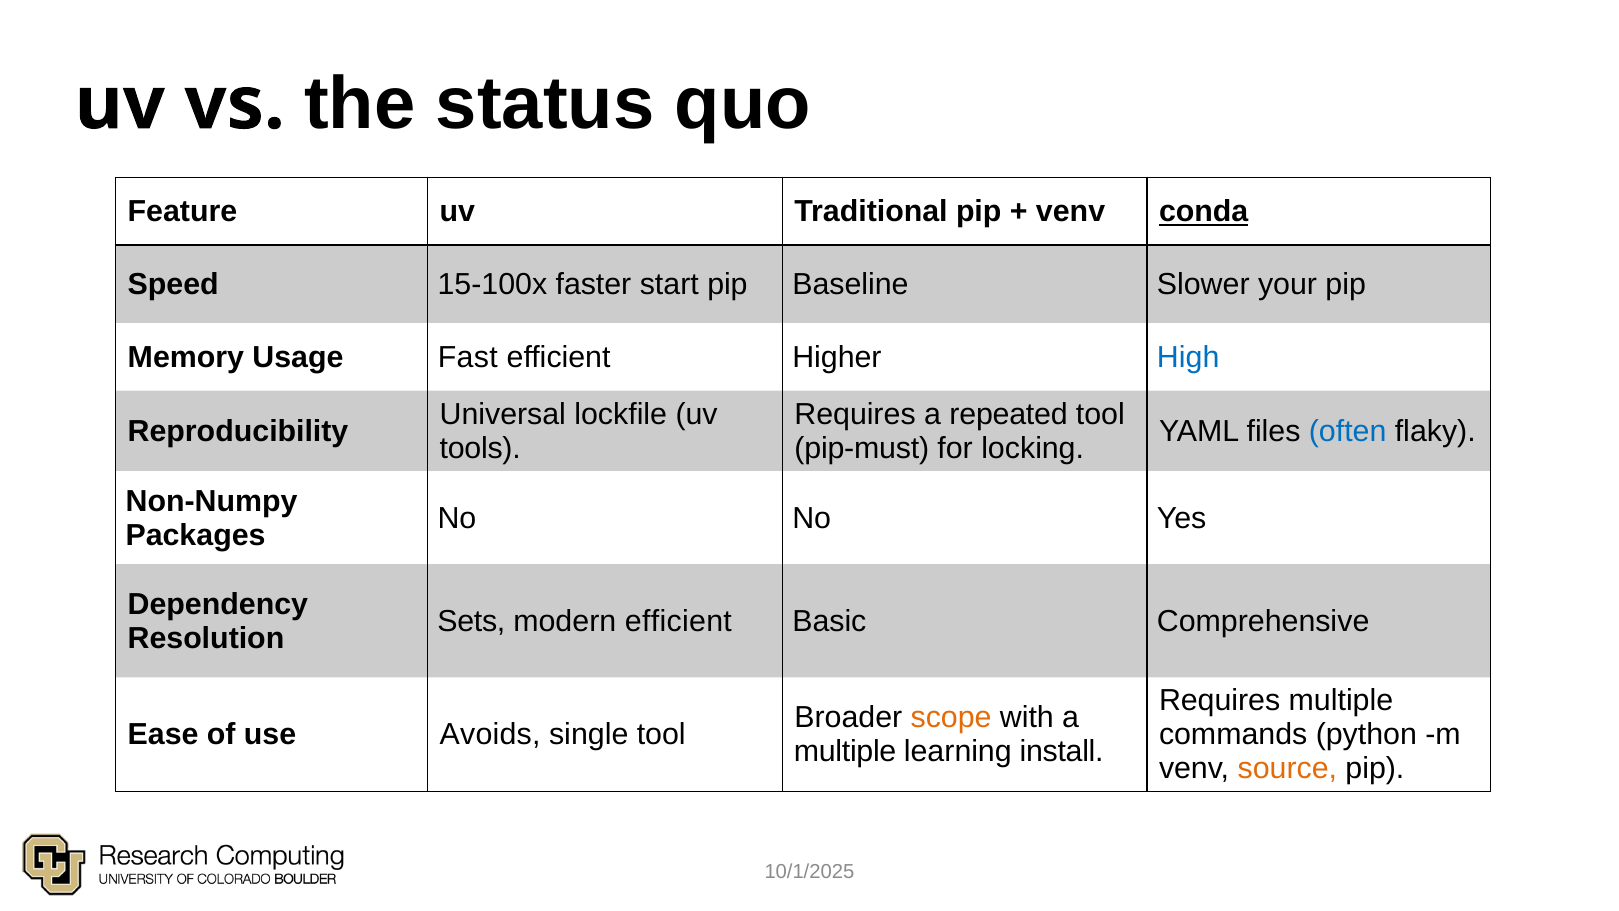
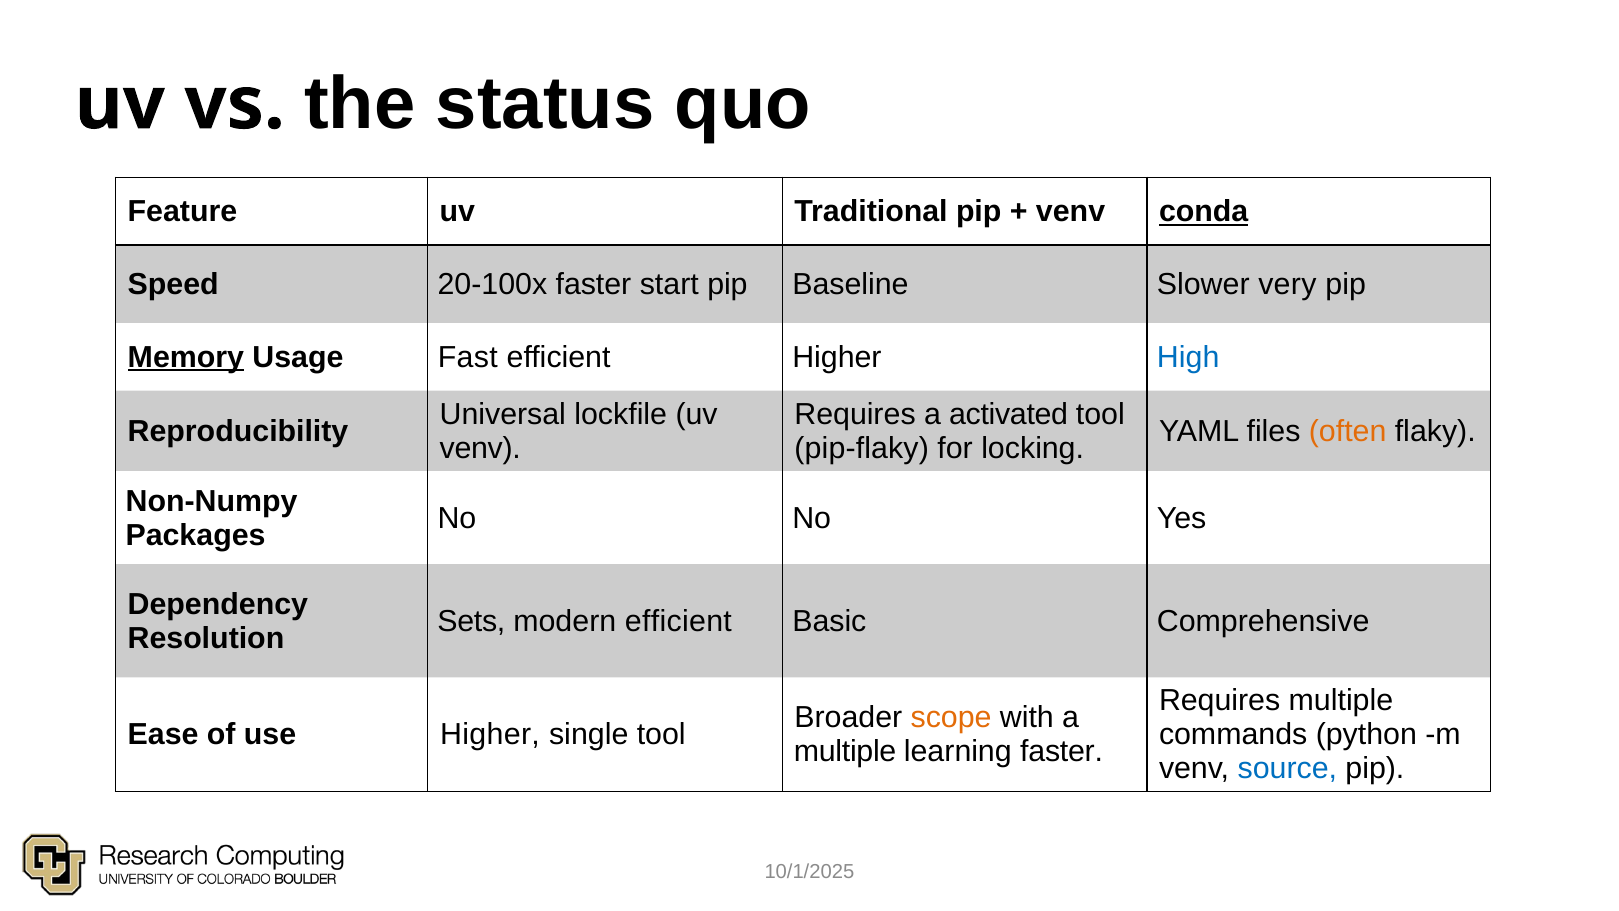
15-100x: 15-100x -> 20-100x
your: your -> very
Memory underline: none -> present
repeated: repeated -> activated
often colour: blue -> orange
tools at (480, 448): tools -> venv
pip-must: pip-must -> pip-flaky
use Avoids: Avoids -> Higher
learning install: install -> faster
source colour: orange -> blue
